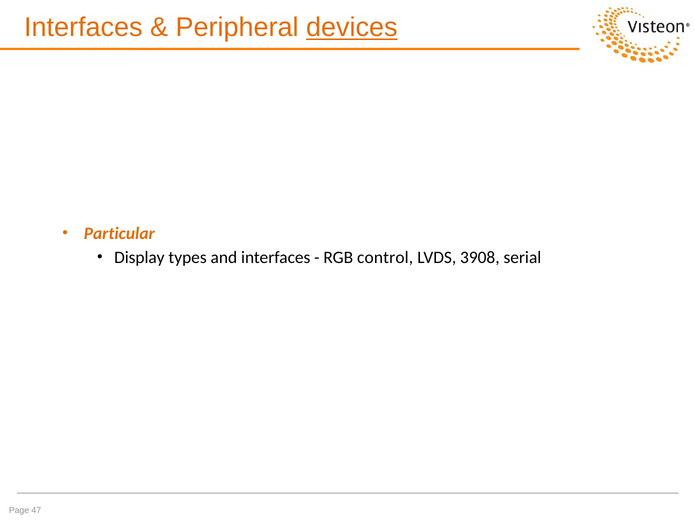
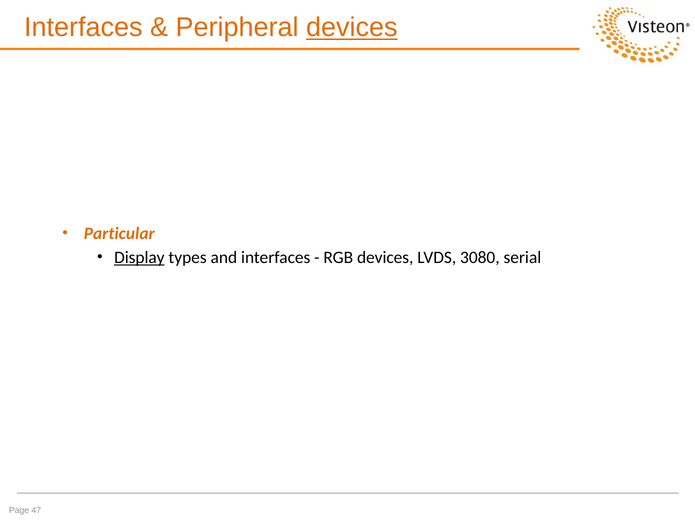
Display underline: none -> present
RGB control: control -> devices
3908: 3908 -> 3080
